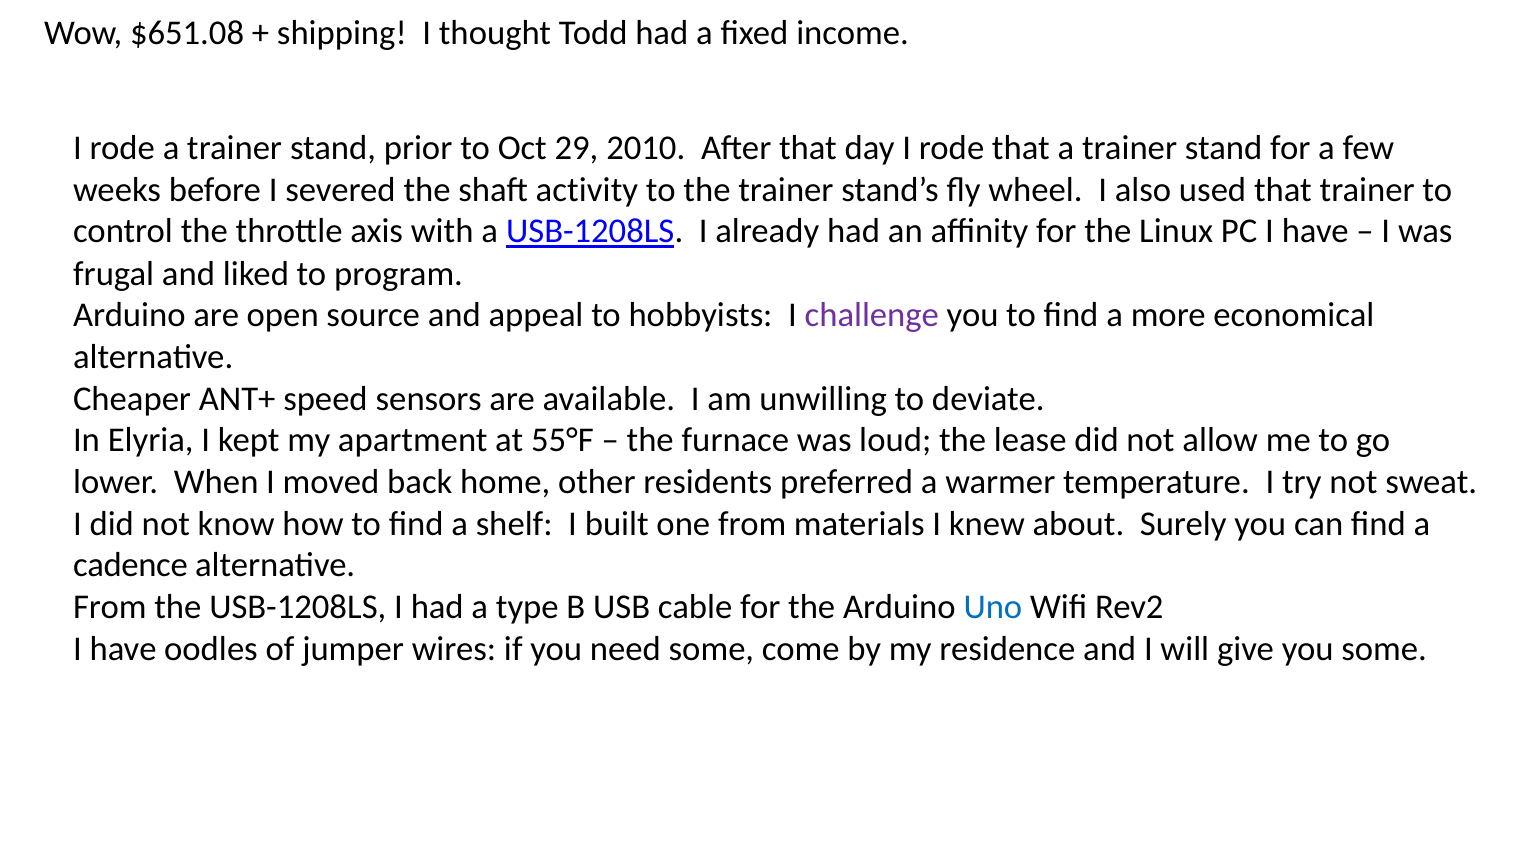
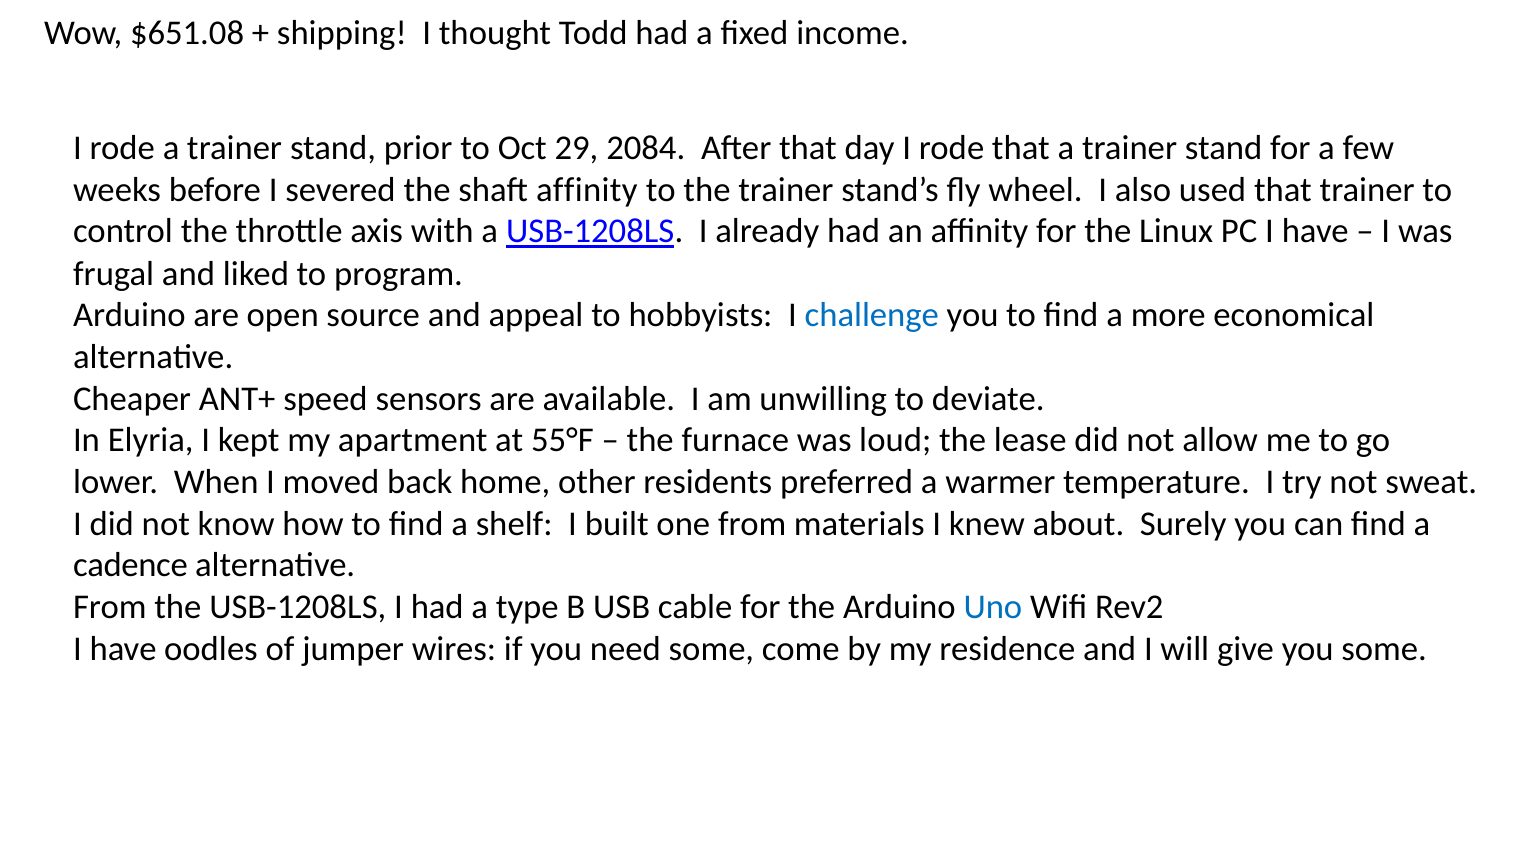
2010: 2010 -> 2084
shaft activity: activity -> affinity
challenge colour: purple -> blue
